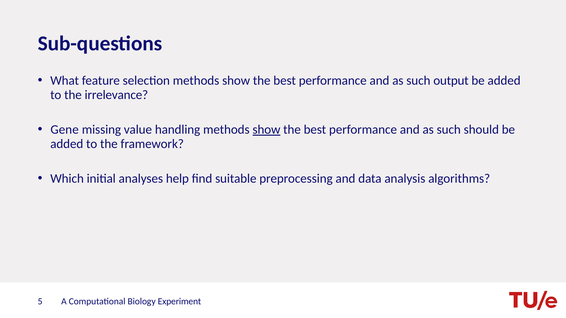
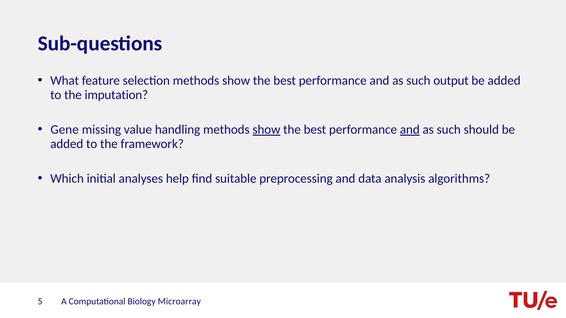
irrelevance: irrelevance -> imputation
and at (410, 130) underline: none -> present
Experiment: Experiment -> Microarray
